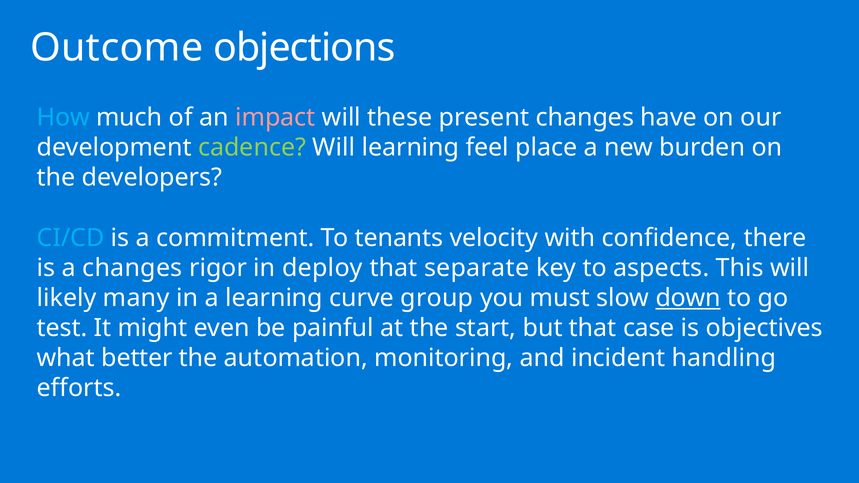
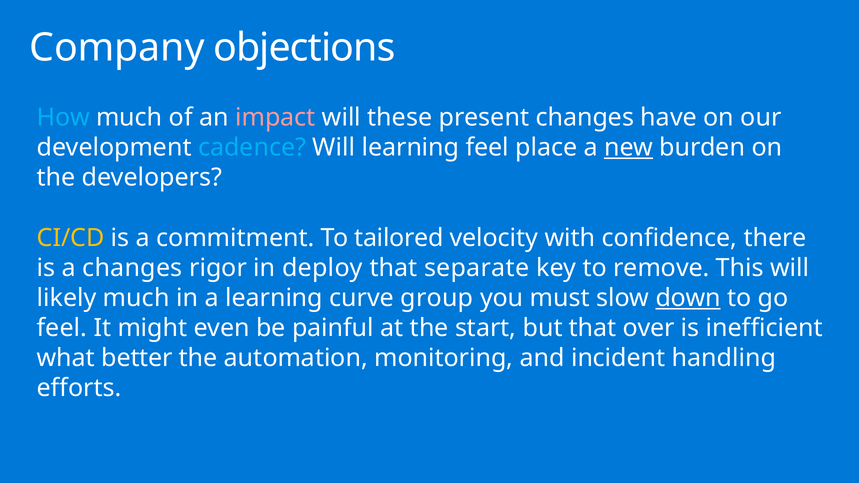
Outcome: Outcome -> Company
cadence colour: light green -> light blue
new underline: none -> present
CI/CD colour: light blue -> yellow
tenants: tenants -> tailored
aspects: aspects -> remove
likely many: many -> much
test at (62, 328): test -> feel
case: case -> over
objectives: objectives -> inefficient
